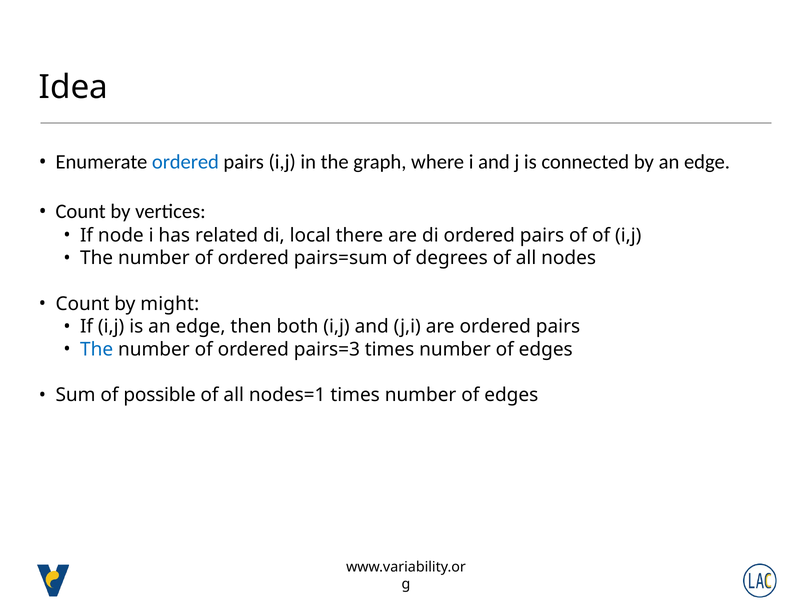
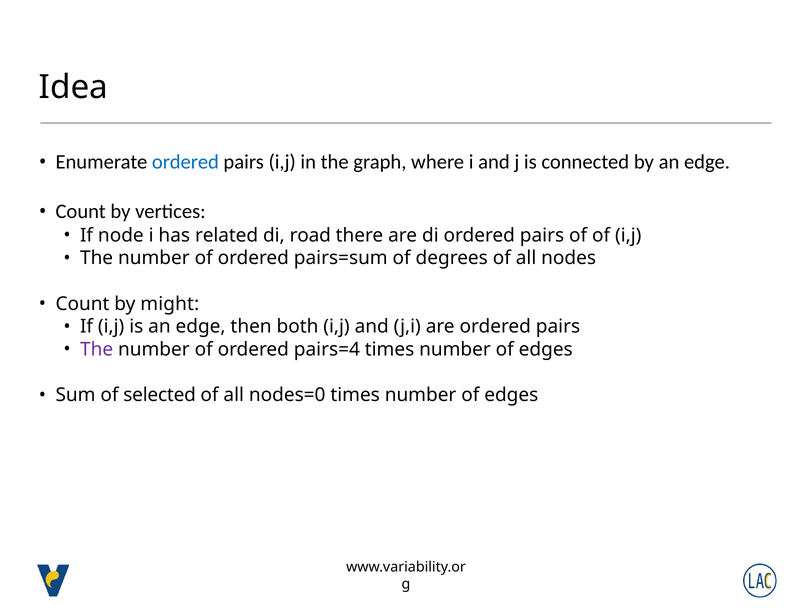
local: local -> road
The at (97, 349) colour: blue -> purple
pairs=3: pairs=3 -> pairs=4
possible: possible -> selected
nodes=1: nodes=1 -> nodes=0
